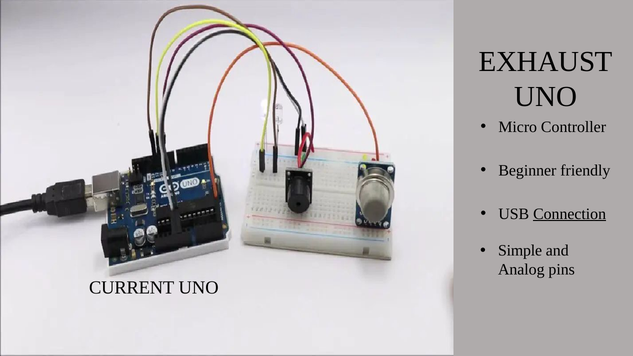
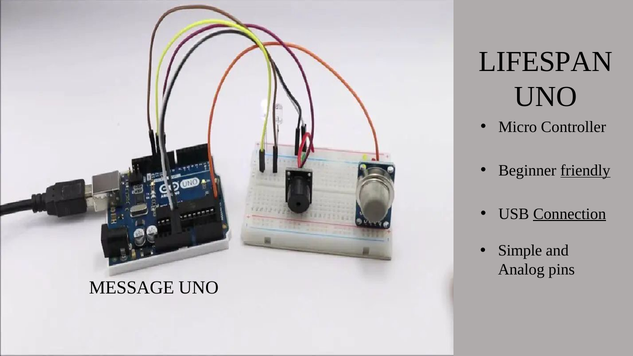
EXHAUST: EXHAUST -> LIFESPAN
friendly underline: none -> present
CURRENT: CURRENT -> MESSAGE
